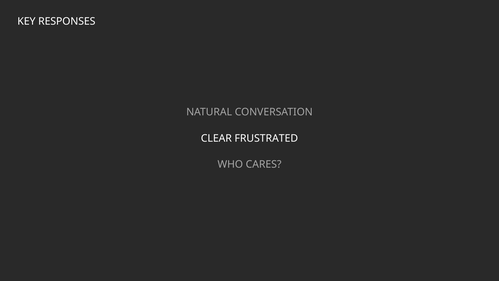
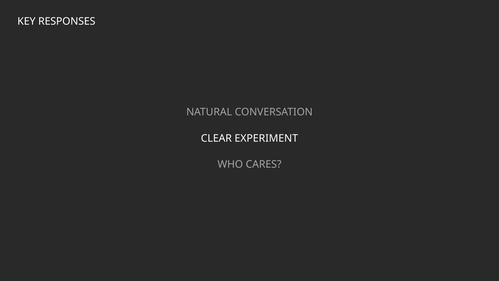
FRUSTRATED: FRUSTRATED -> EXPERIMENT
